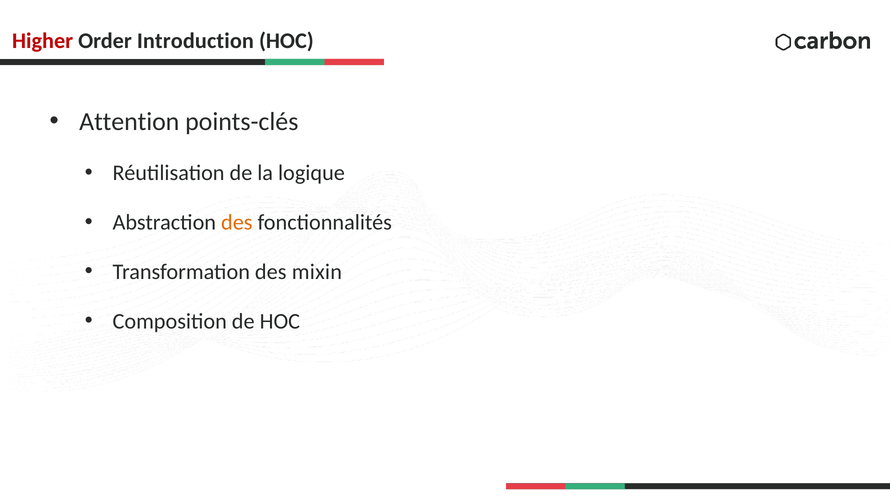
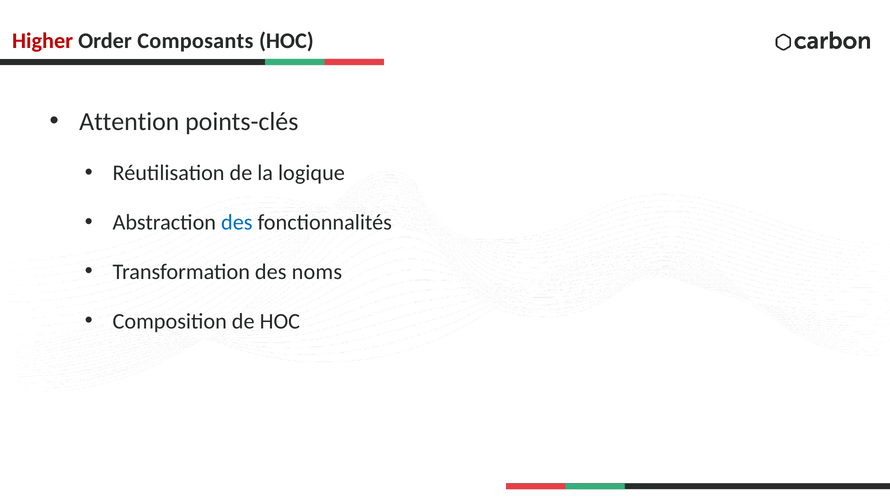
Introduction: Introduction -> Composants
des at (237, 222) colour: orange -> blue
mixin: mixin -> noms
